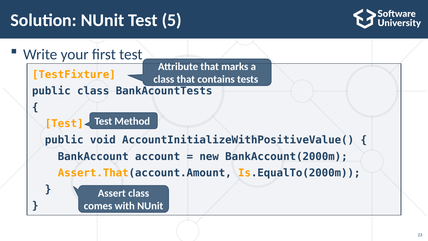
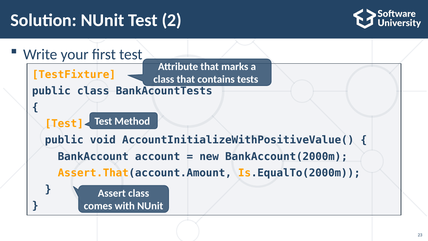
5: 5 -> 2
